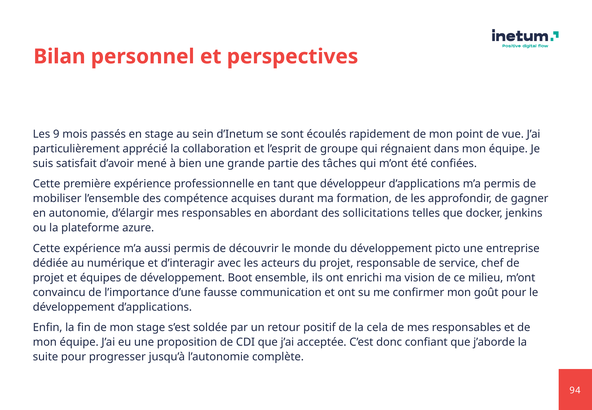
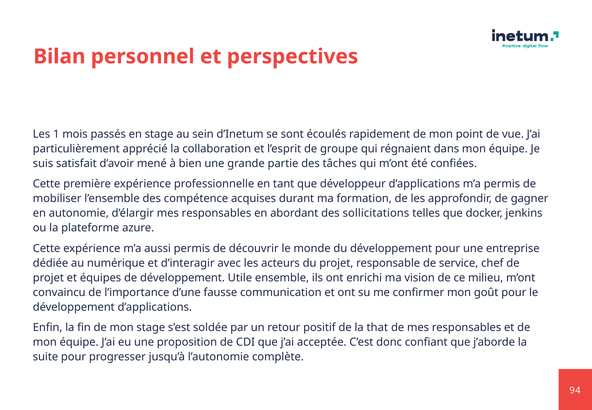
9: 9 -> 1
développement picto: picto -> pour
Boot: Boot -> Utile
cela: cela -> that
